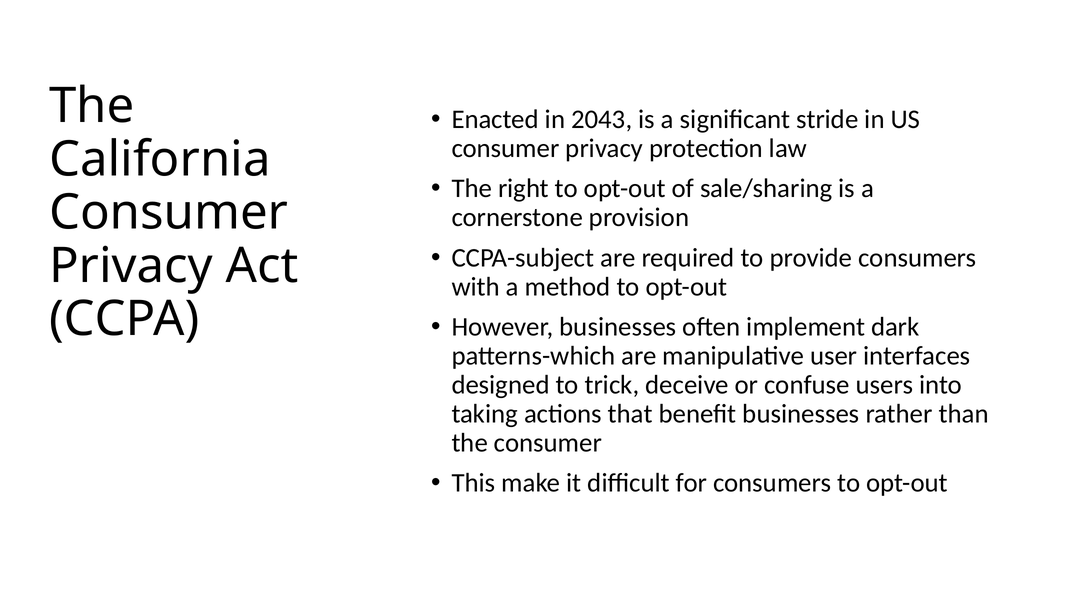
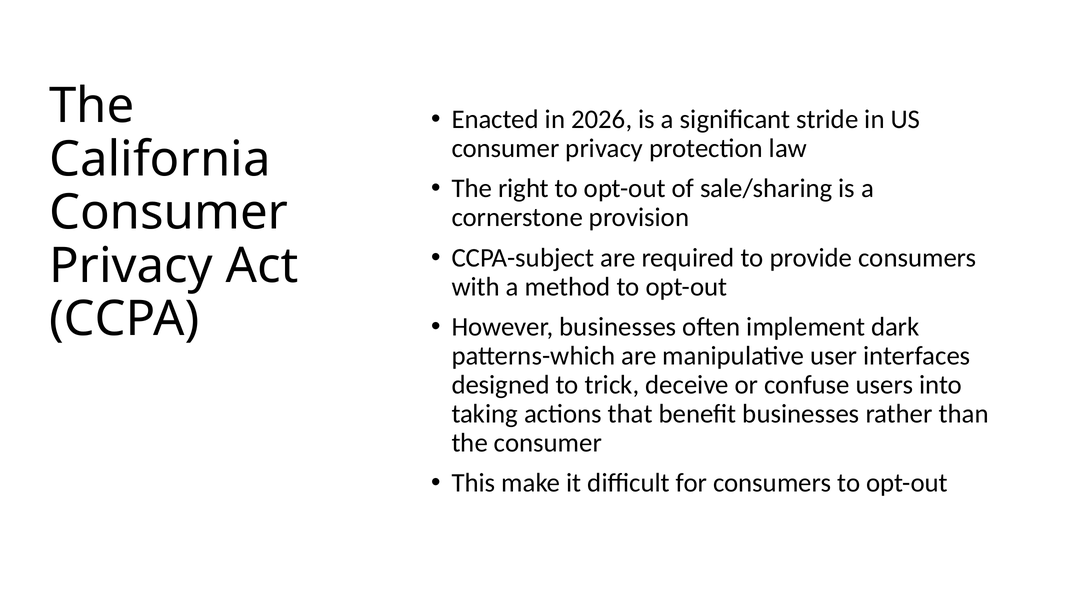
2043: 2043 -> 2026
